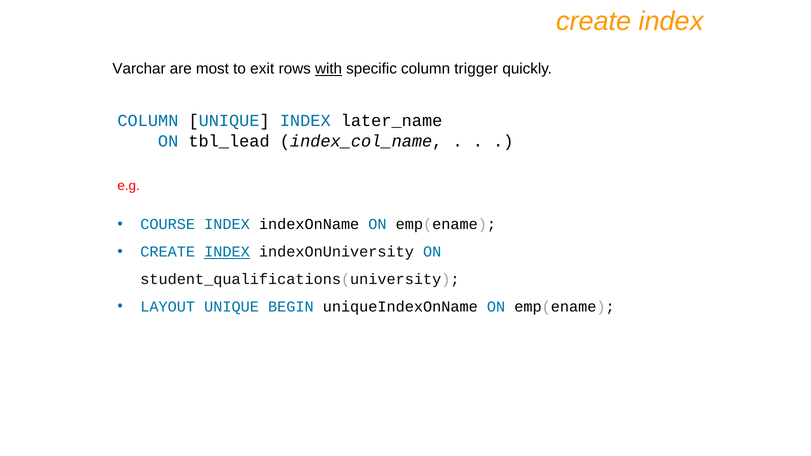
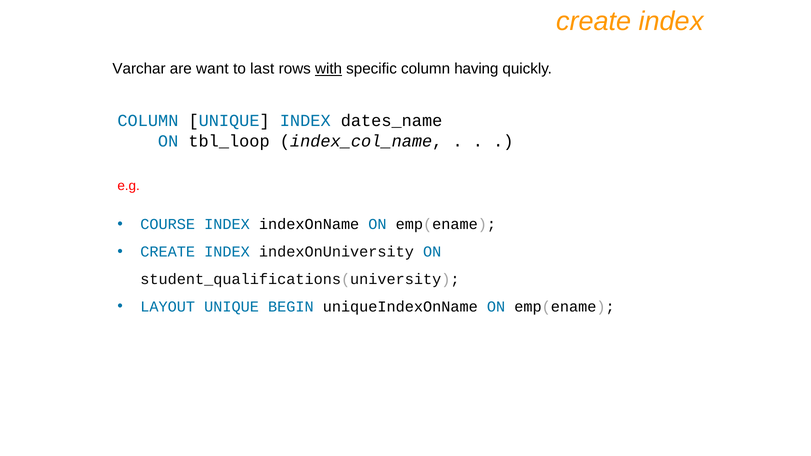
most: most -> want
exit: exit -> last
trigger: trigger -> having
later_name: later_name -> dates_name
tbl_lead: tbl_lead -> tbl_loop
INDEX at (227, 252) underline: present -> none
